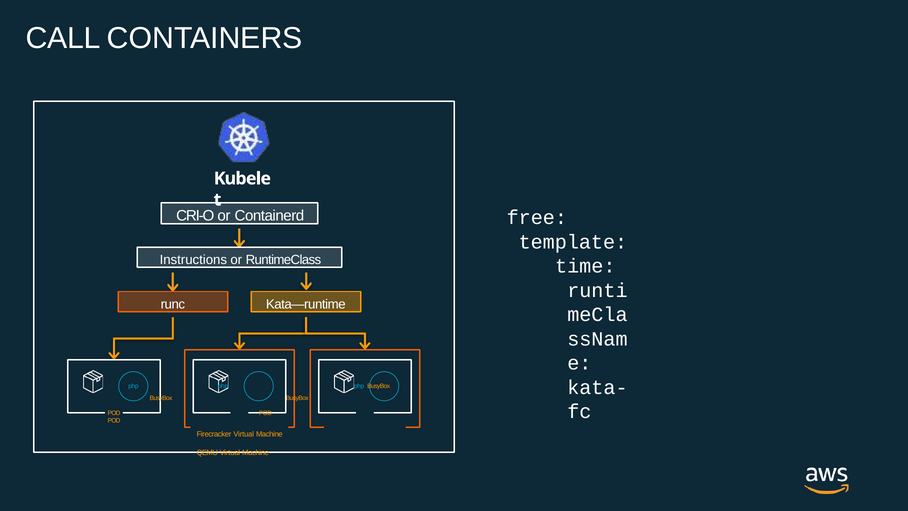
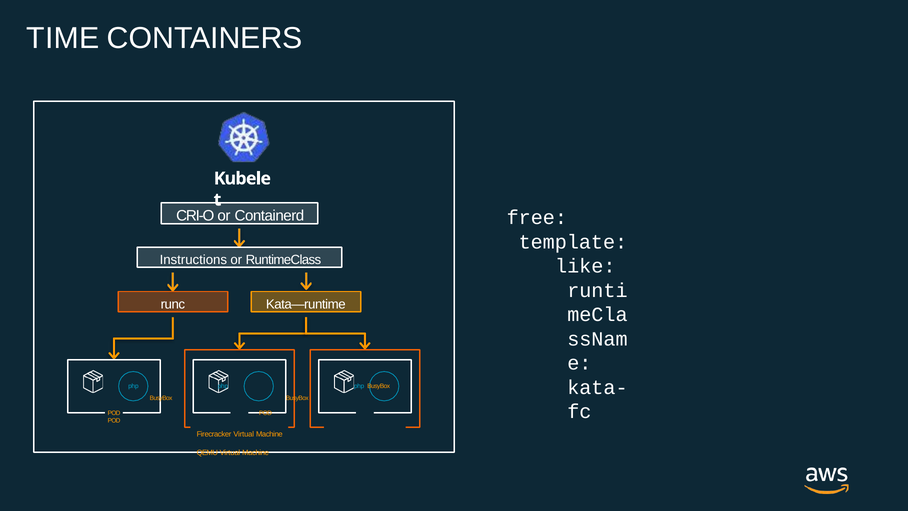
CALL: CALL -> TIME
time: time -> like
